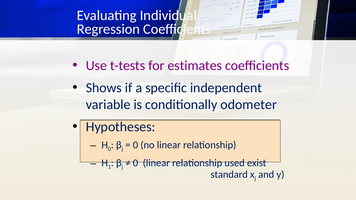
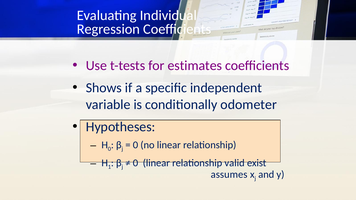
used: used -> valid
standard: standard -> assumes
